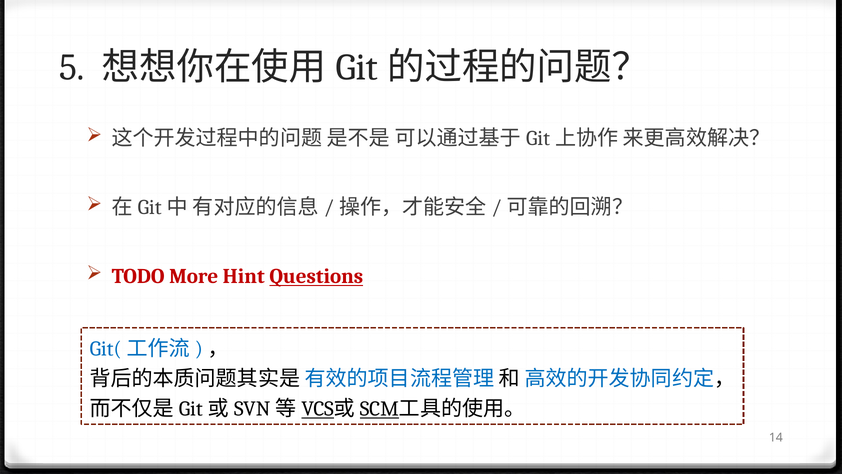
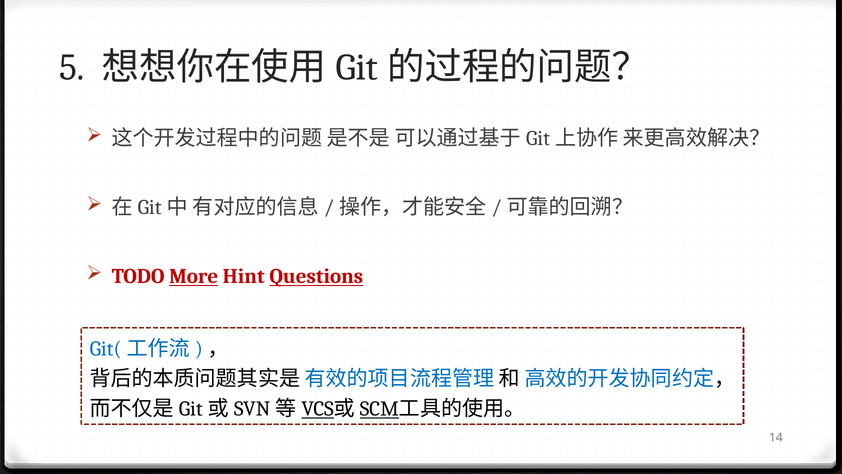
More underline: none -> present
